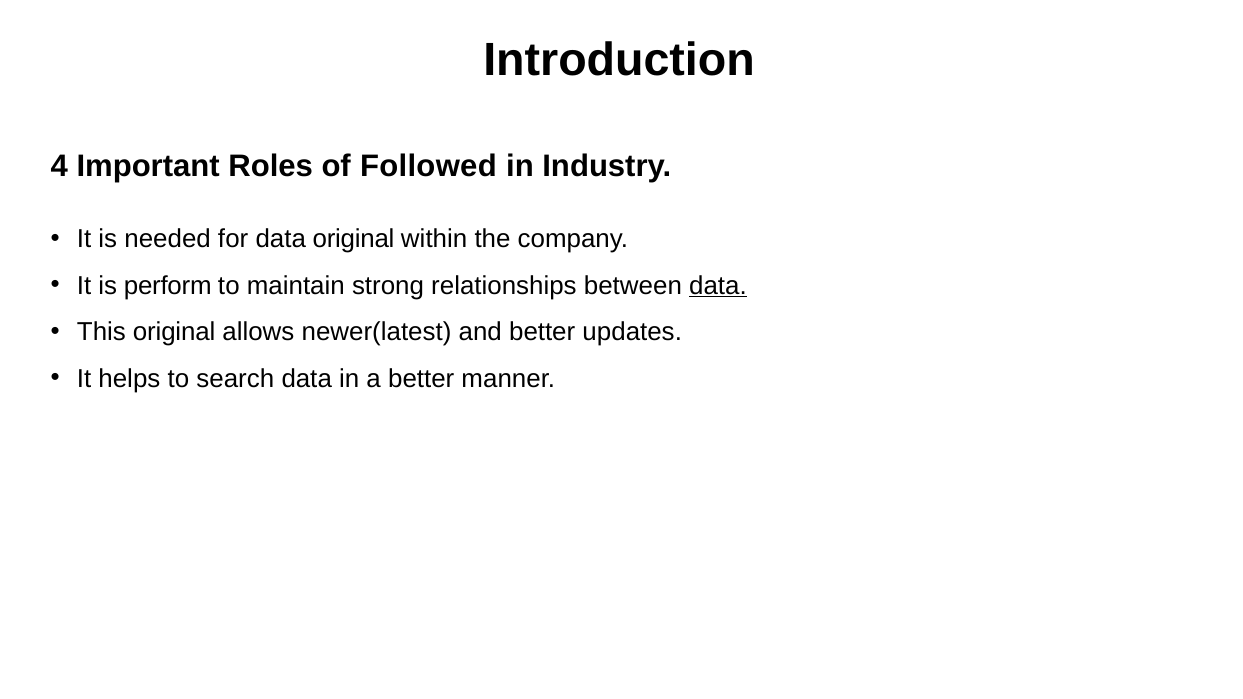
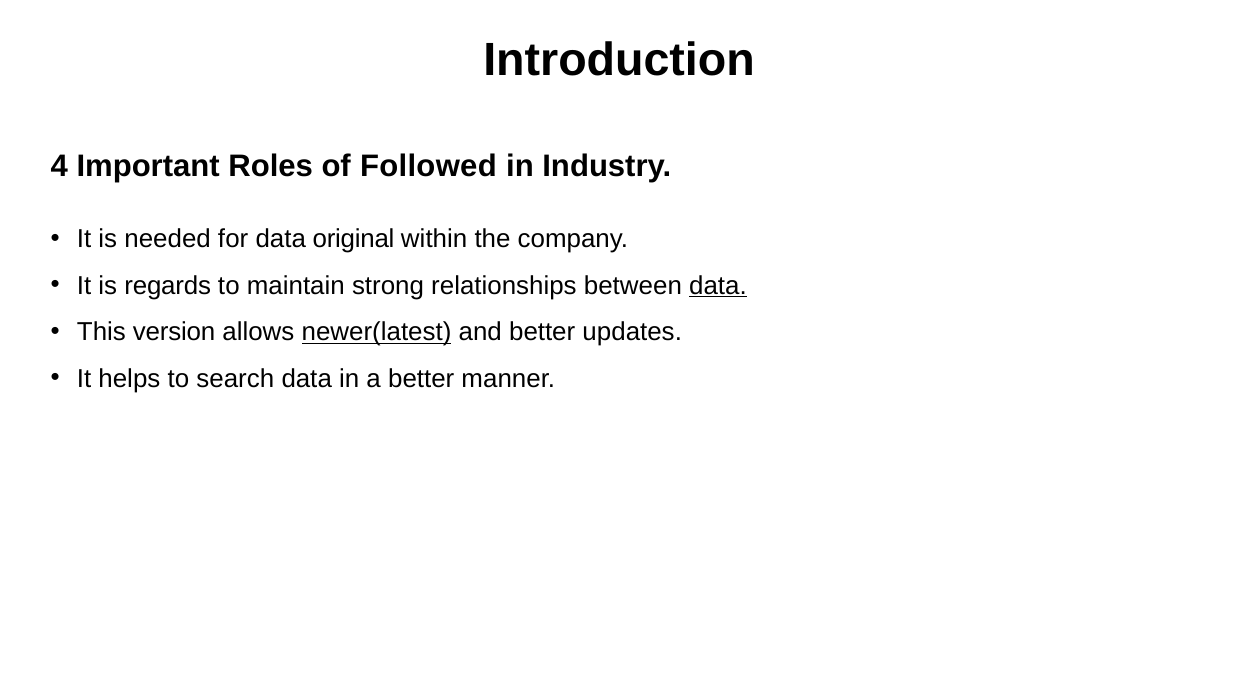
perform: perform -> regards
This original: original -> version
newer(latest underline: none -> present
